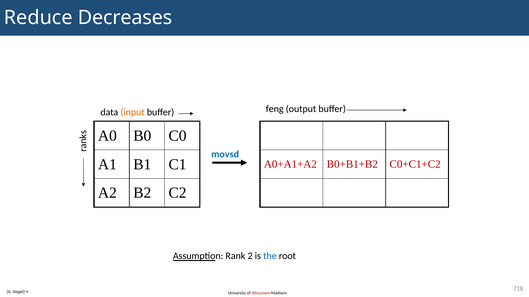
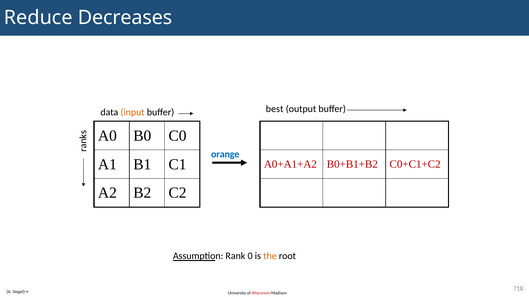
feng: feng -> best
movsd: movsd -> orange
2: 2 -> 0
the colour: blue -> orange
